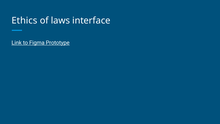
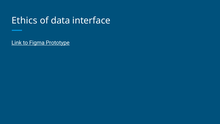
laws: laws -> data
